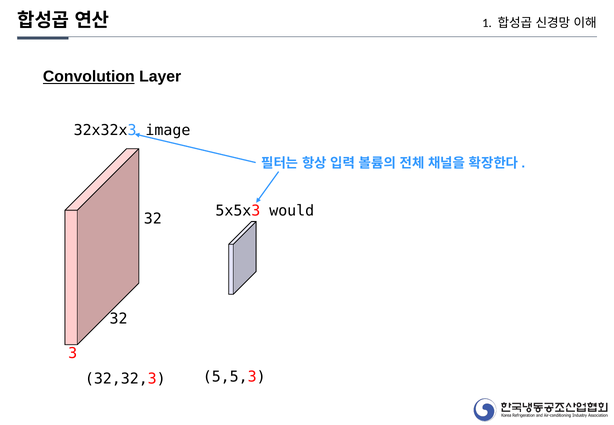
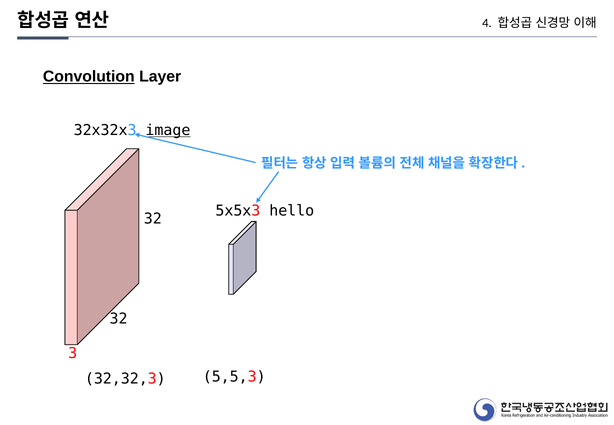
1: 1 -> 4
image underline: none -> present
would: would -> hello
